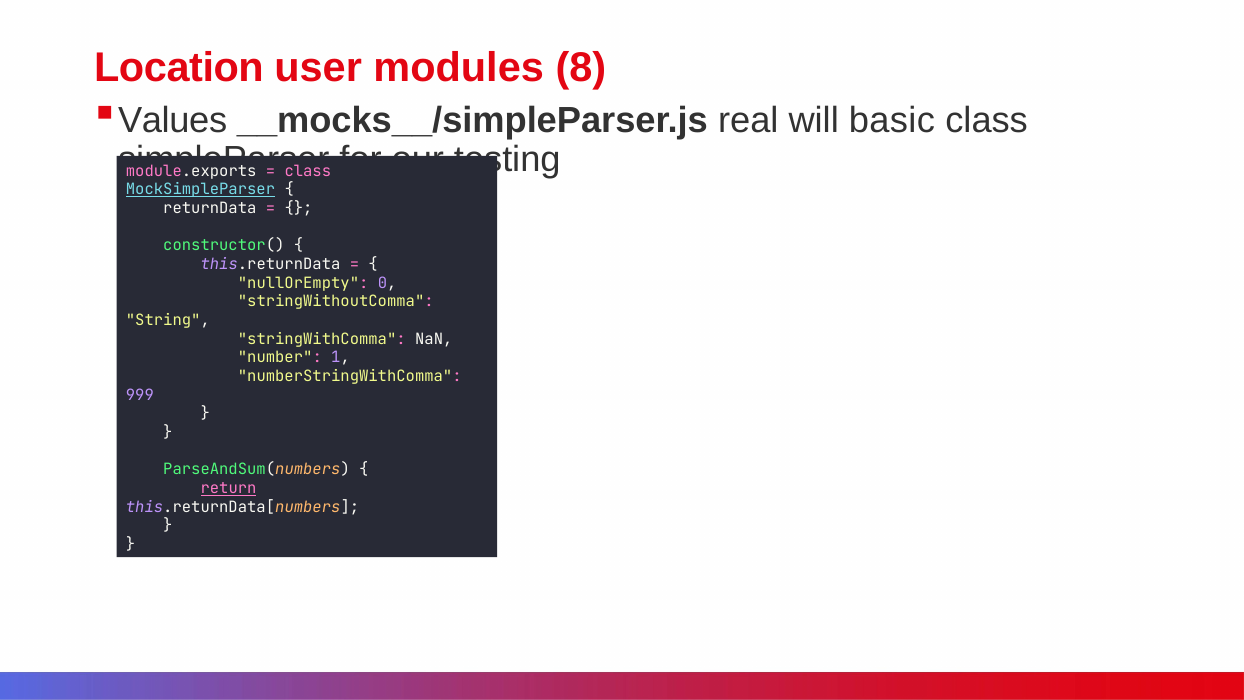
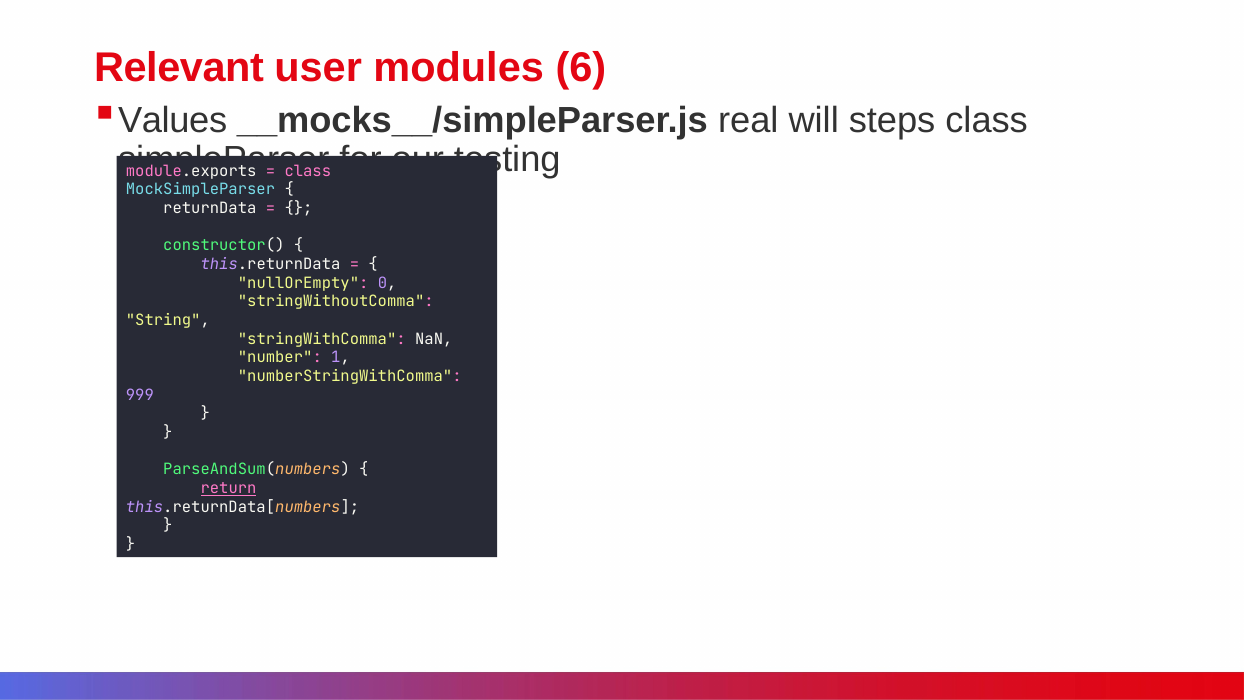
Location: Location -> Relevant
8: 8 -> 6
basic: basic -> steps
MockSimpleParser underline: present -> none
